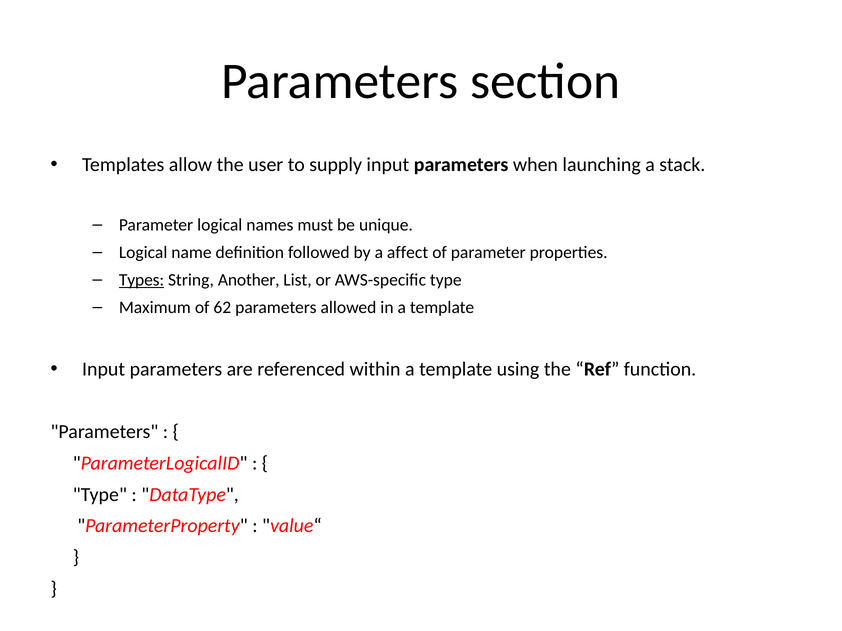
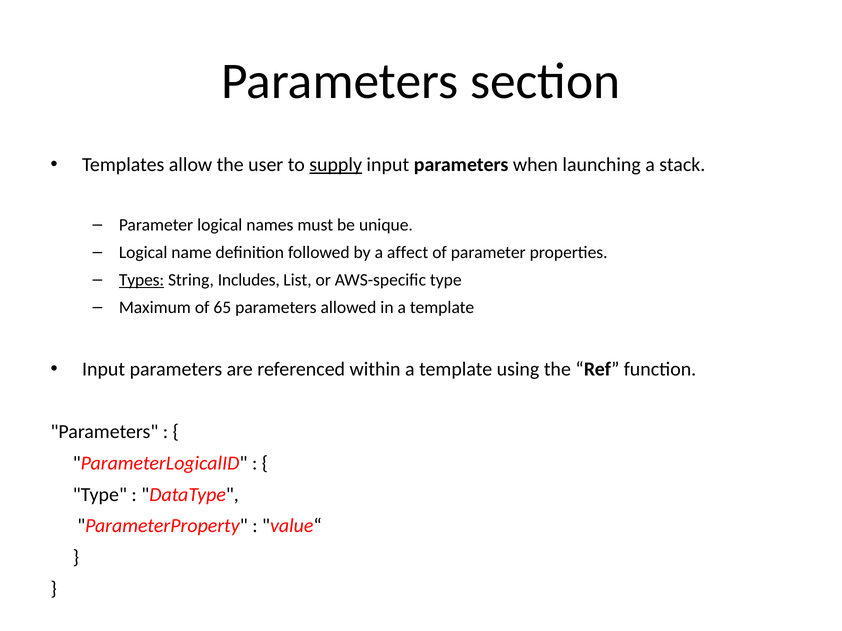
supply underline: none -> present
Another: Another -> Includes
62: 62 -> 65
